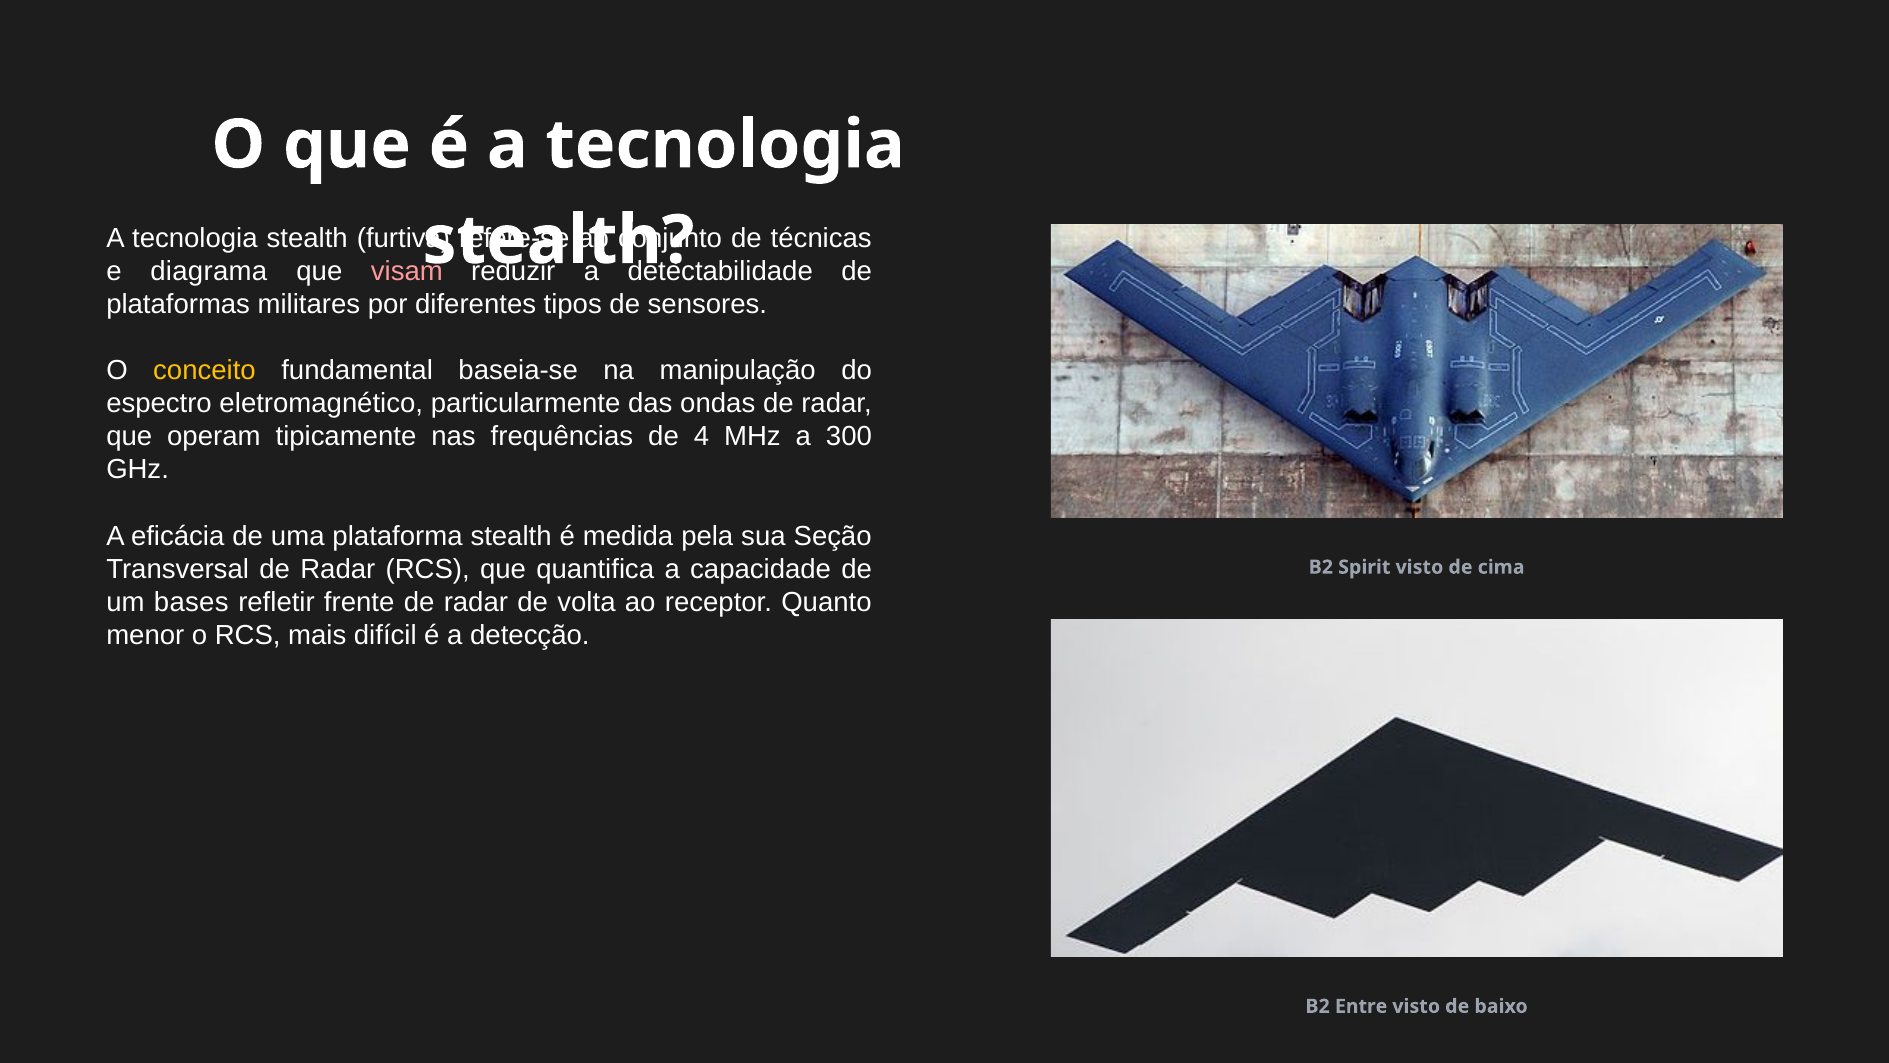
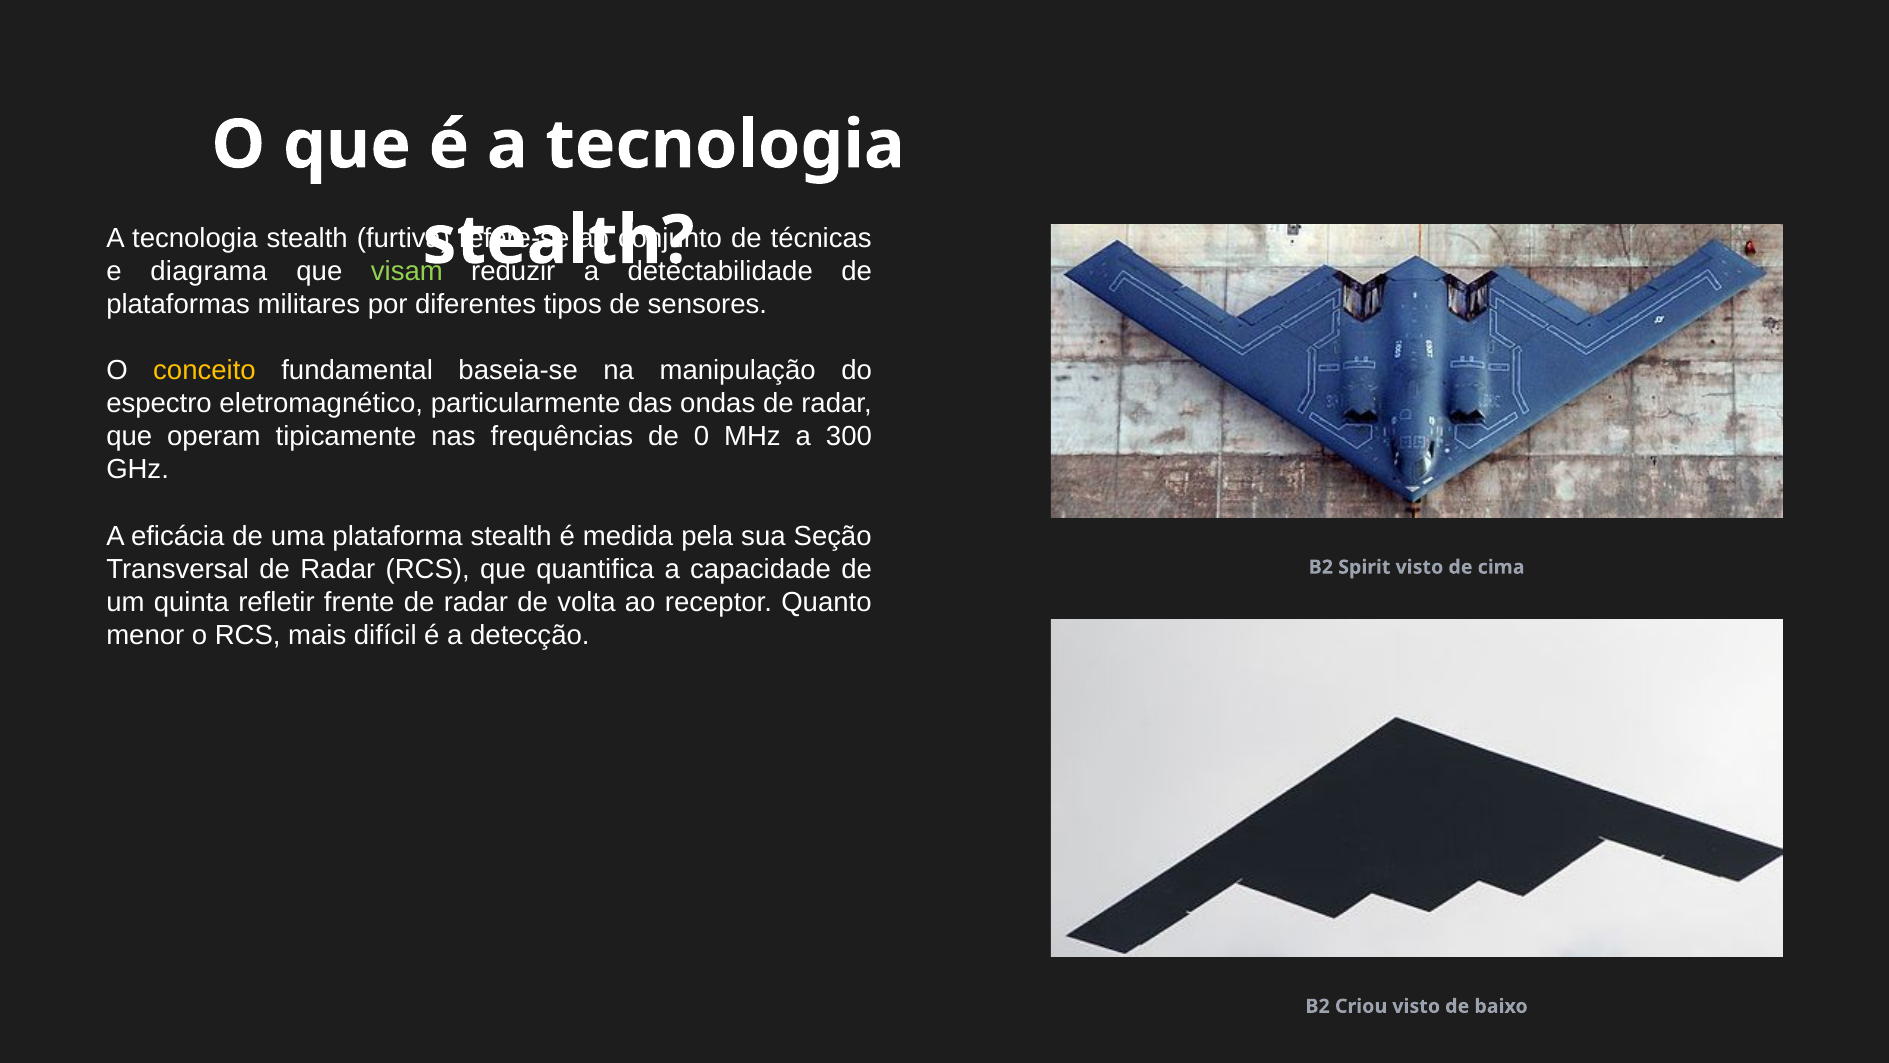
visam colour: pink -> light green
4: 4 -> 0
bases: bases -> quinta
Entre: Entre -> Criou
